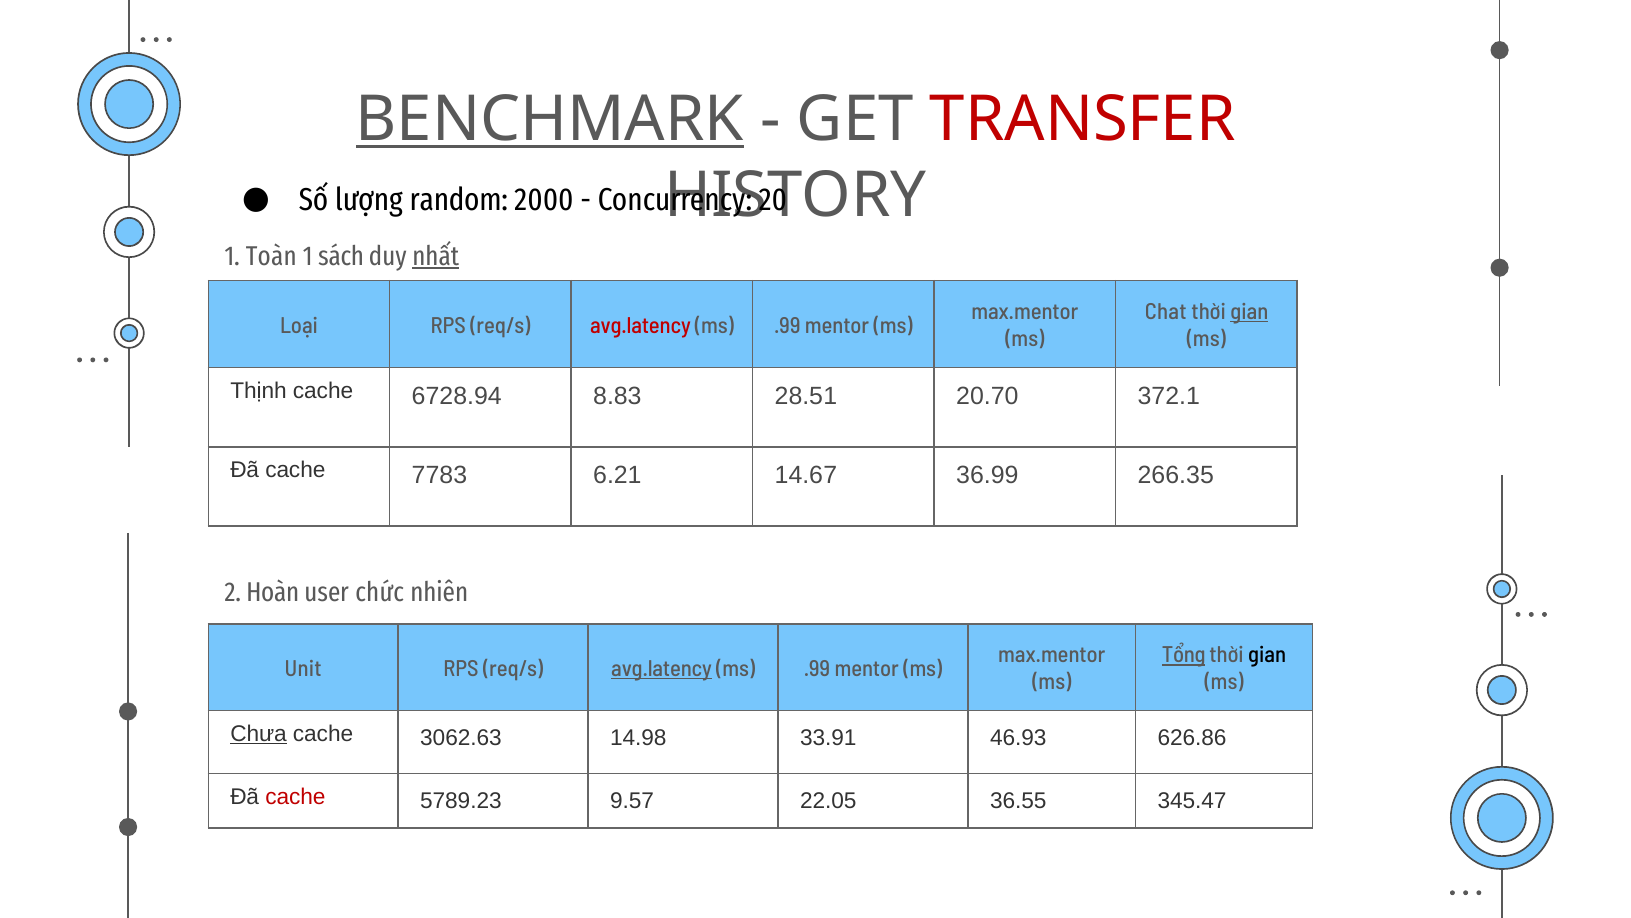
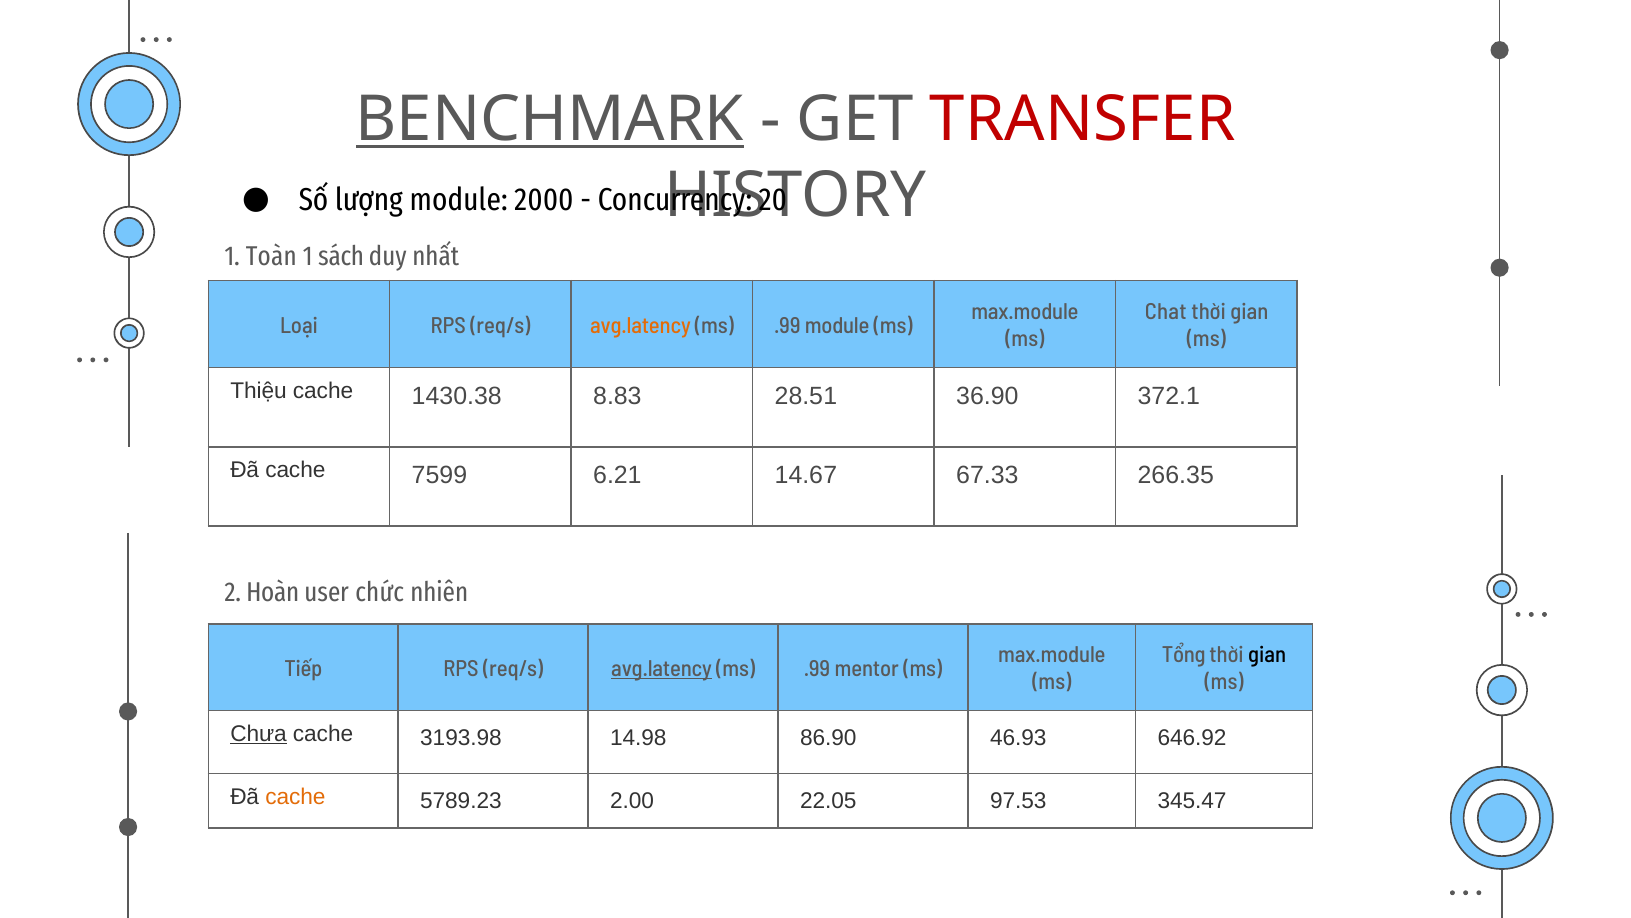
lượng random: random -> module
nhất underline: present -> none
max.mentor at (1025, 312): max.mentor -> max.module
gian at (1249, 312) underline: present -> none
avg.latency at (640, 325) colour: red -> orange
mentor at (837, 325): mentor -> module
Thịnh: Thịnh -> Thiệu
6728.94: 6728.94 -> 1430.38
20.70: 20.70 -> 36.90
7783: 7783 -> 7599
36.99: 36.99 -> 67.33
max.mentor at (1052, 655): max.mentor -> max.module
Tổng underline: present -> none
Unit: Unit -> Tiếp
3062.63: 3062.63 -> 3193.98
33.91: 33.91 -> 86.90
626.86: 626.86 -> 646.92
cache at (295, 796) colour: red -> orange
9.57: 9.57 -> 2.00
36.55: 36.55 -> 97.53
